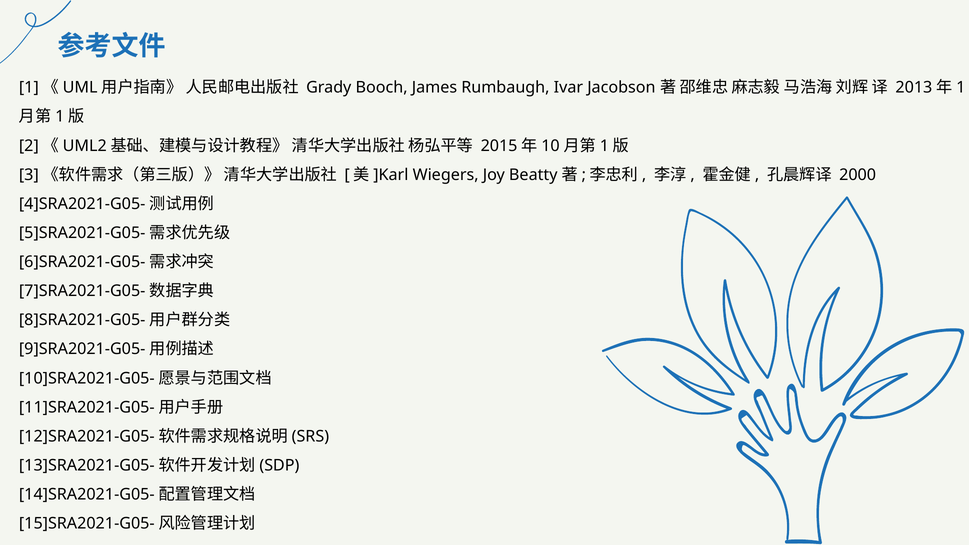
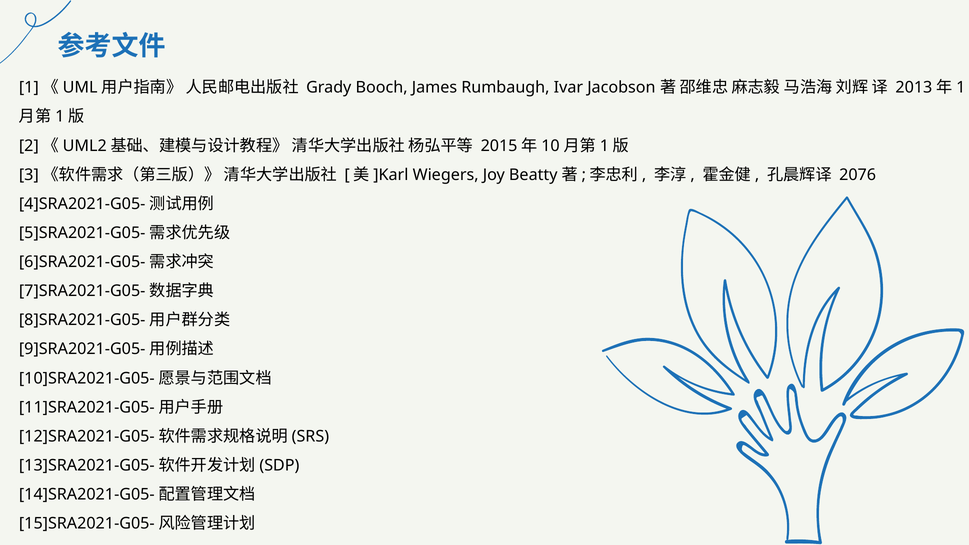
2000: 2000 -> 2076
